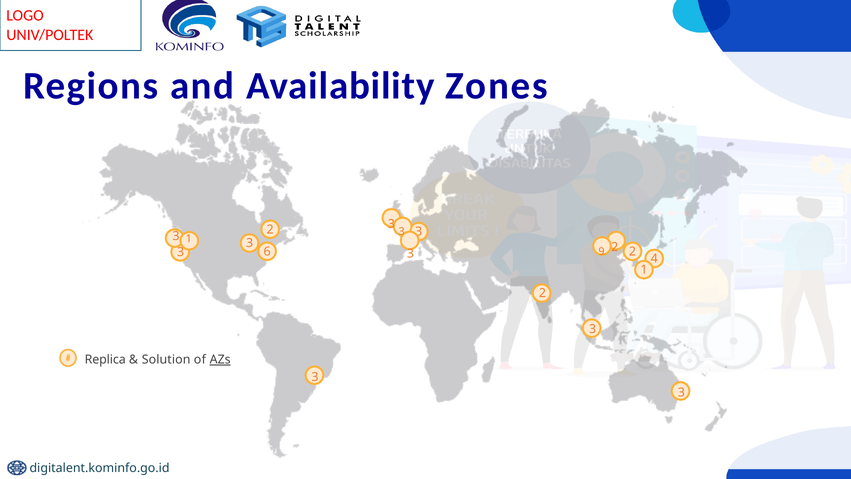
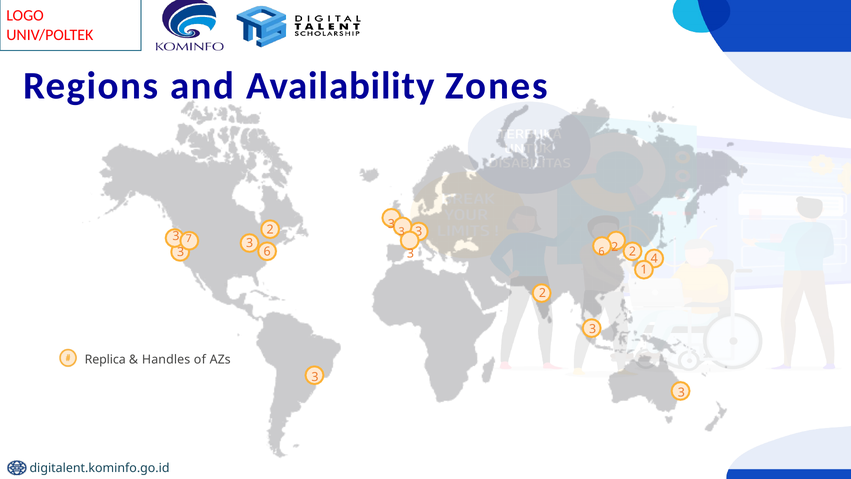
3 1: 1 -> 7
3 9: 9 -> 6
Solution: Solution -> Handles
AZs underline: present -> none
